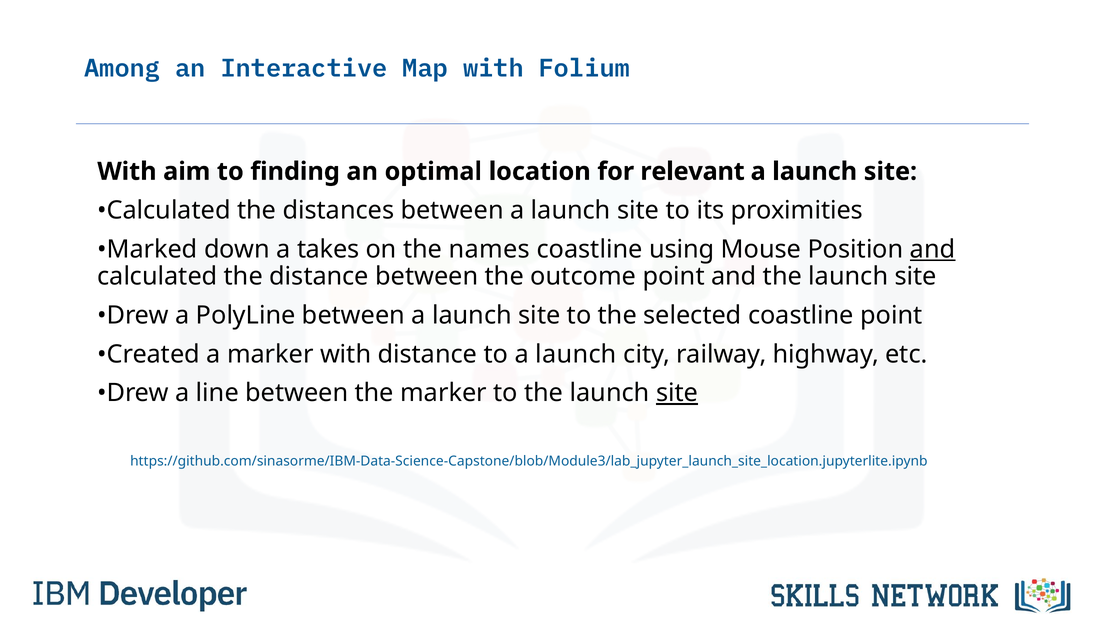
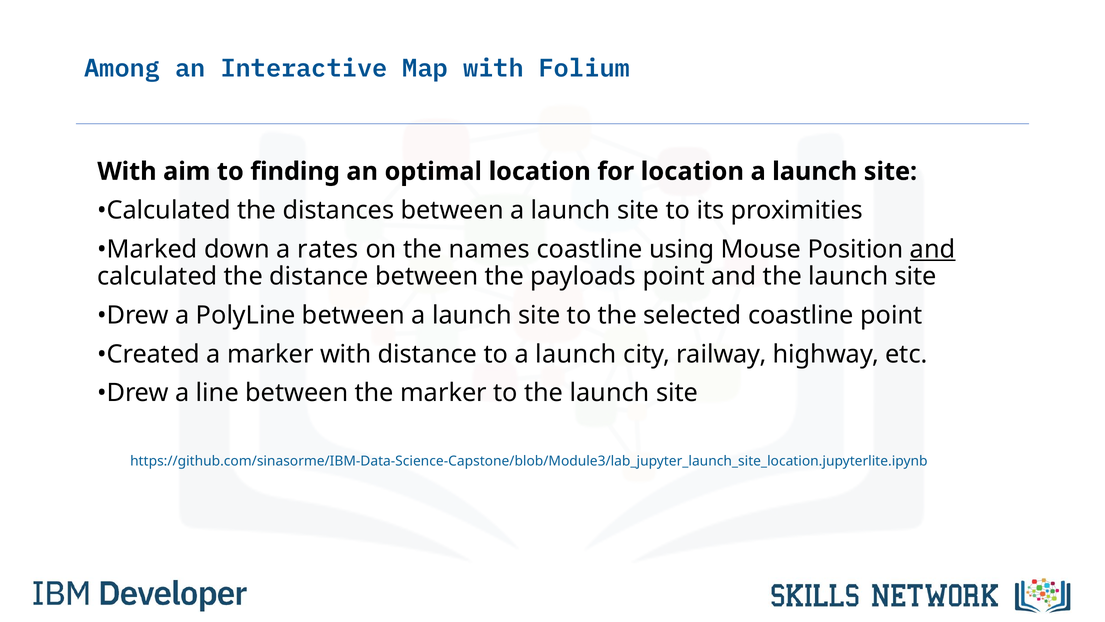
for relevant: relevant -> location
takes: takes -> rates
outcome: outcome -> payloads
site at (677, 393) underline: present -> none
